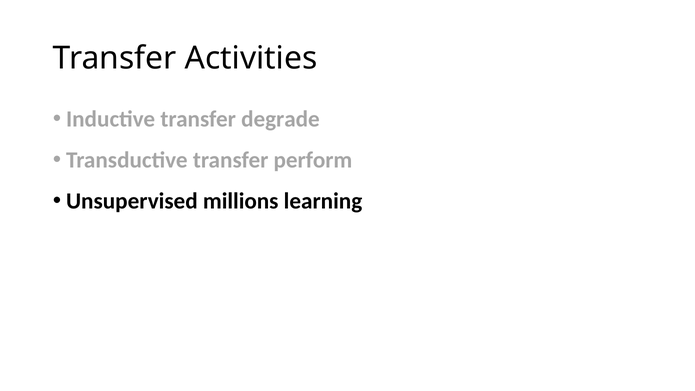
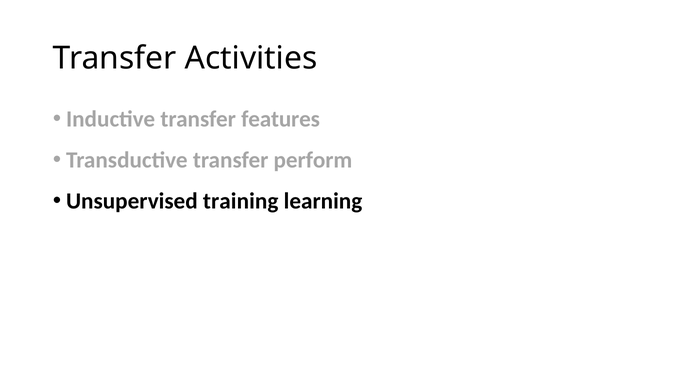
degrade: degrade -> features
millions: millions -> training
